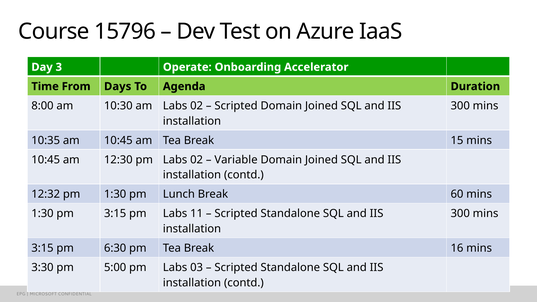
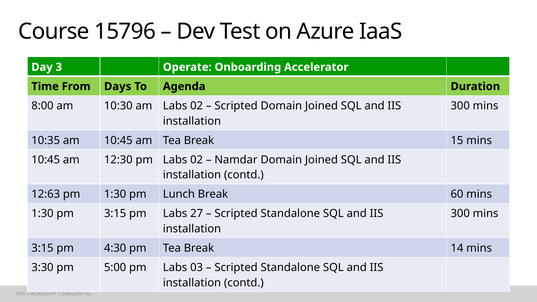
Variable: Variable -> Namdar
12:32: 12:32 -> 12:63
11: 11 -> 27
6:30: 6:30 -> 4:30
16: 16 -> 14
